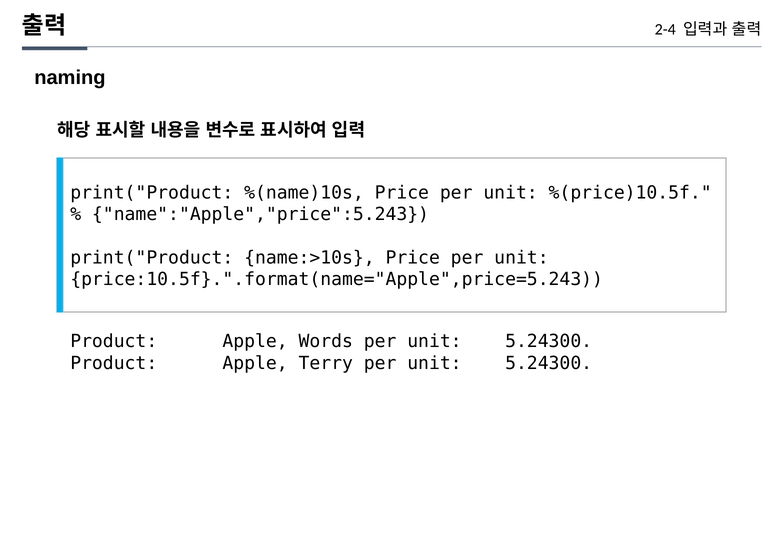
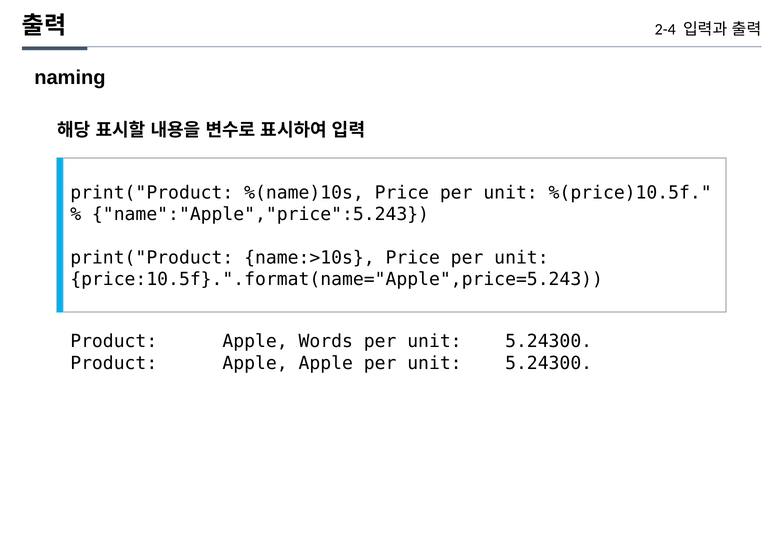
Apple Terry: Terry -> Apple
